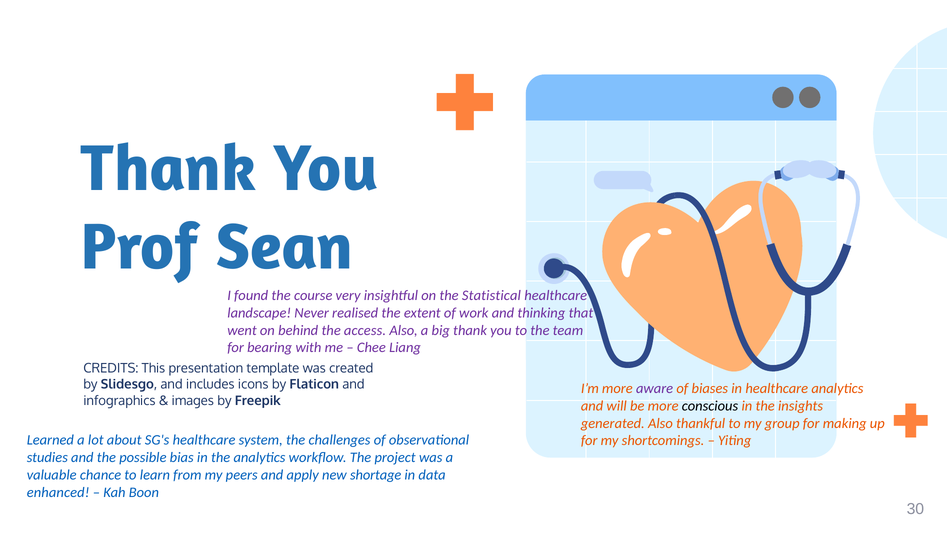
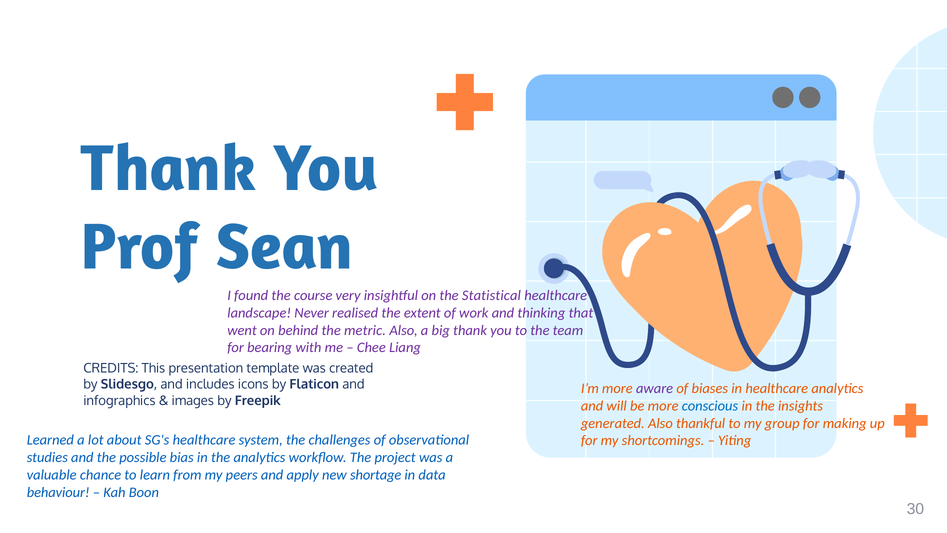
access: access -> metric
conscious colour: black -> blue
enhanced: enhanced -> behaviour
